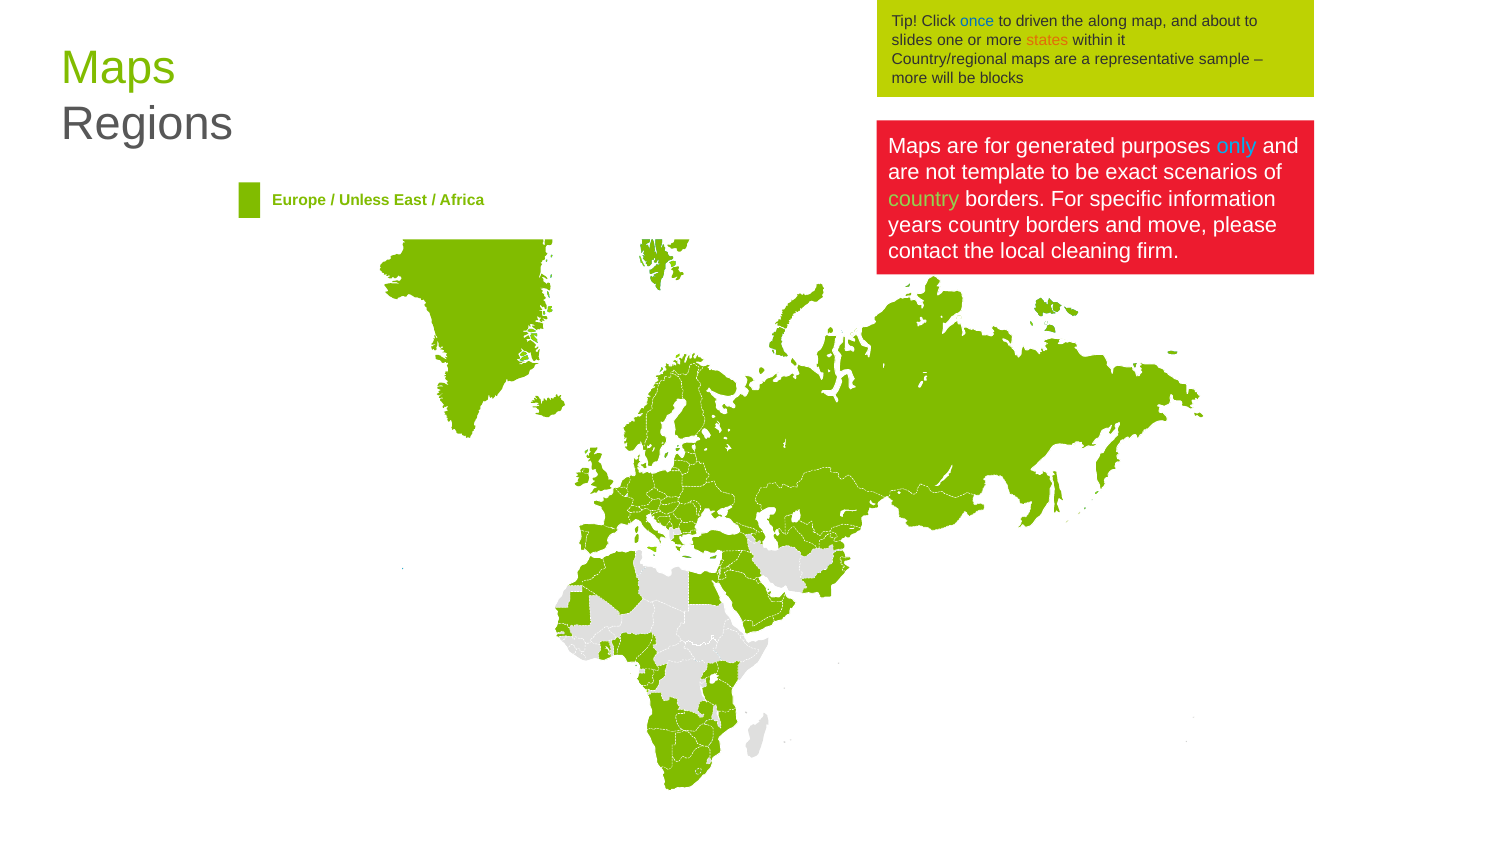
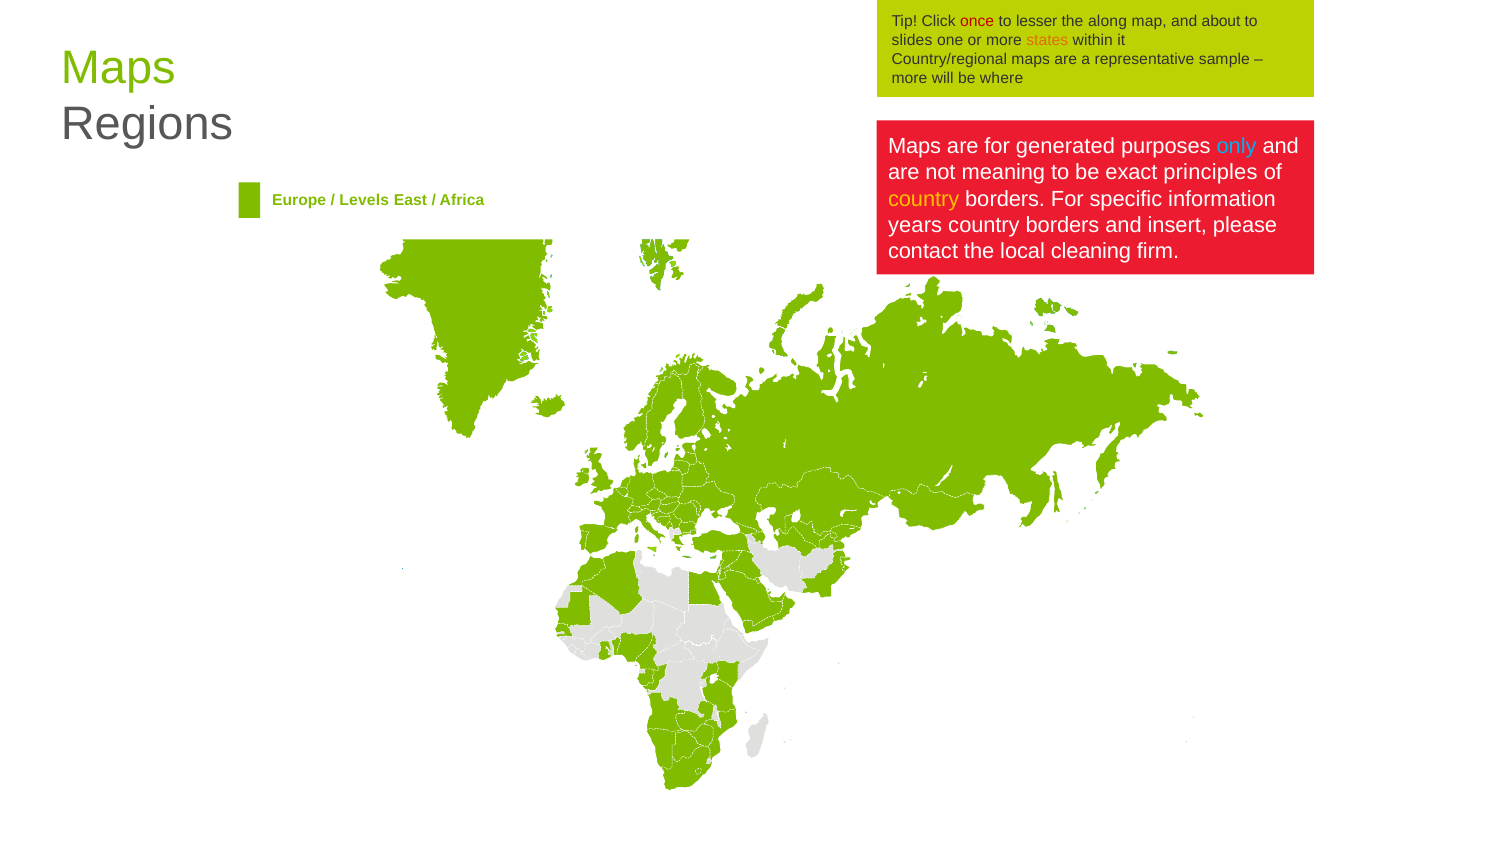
once colour: blue -> red
driven: driven -> lesser
blocks: blocks -> where
template: template -> meaning
scenarios: scenarios -> principles
country at (924, 199) colour: light green -> yellow
Unless: Unless -> Levels
move: move -> insert
